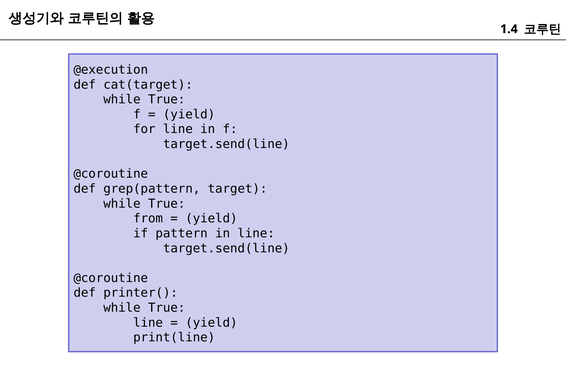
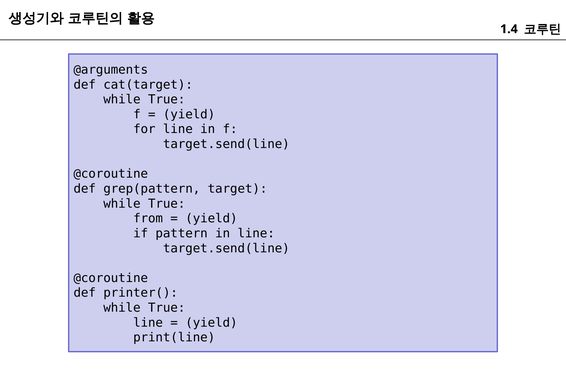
@execution: @execution -> @arguments
